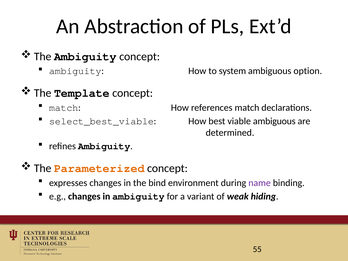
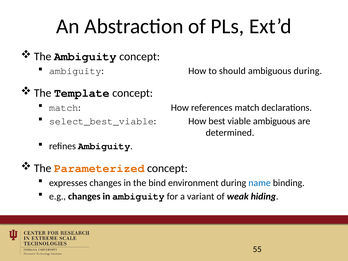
system: system -> should
ambiguous option: option -> during
name colour: purple -> blue
